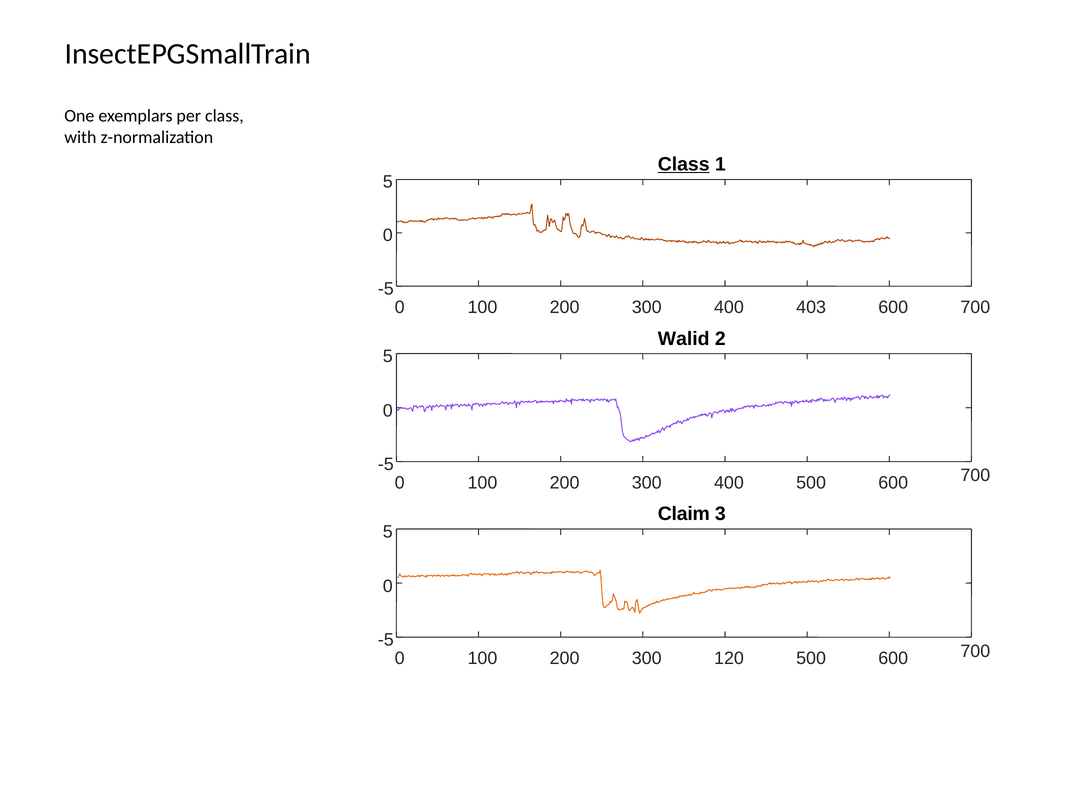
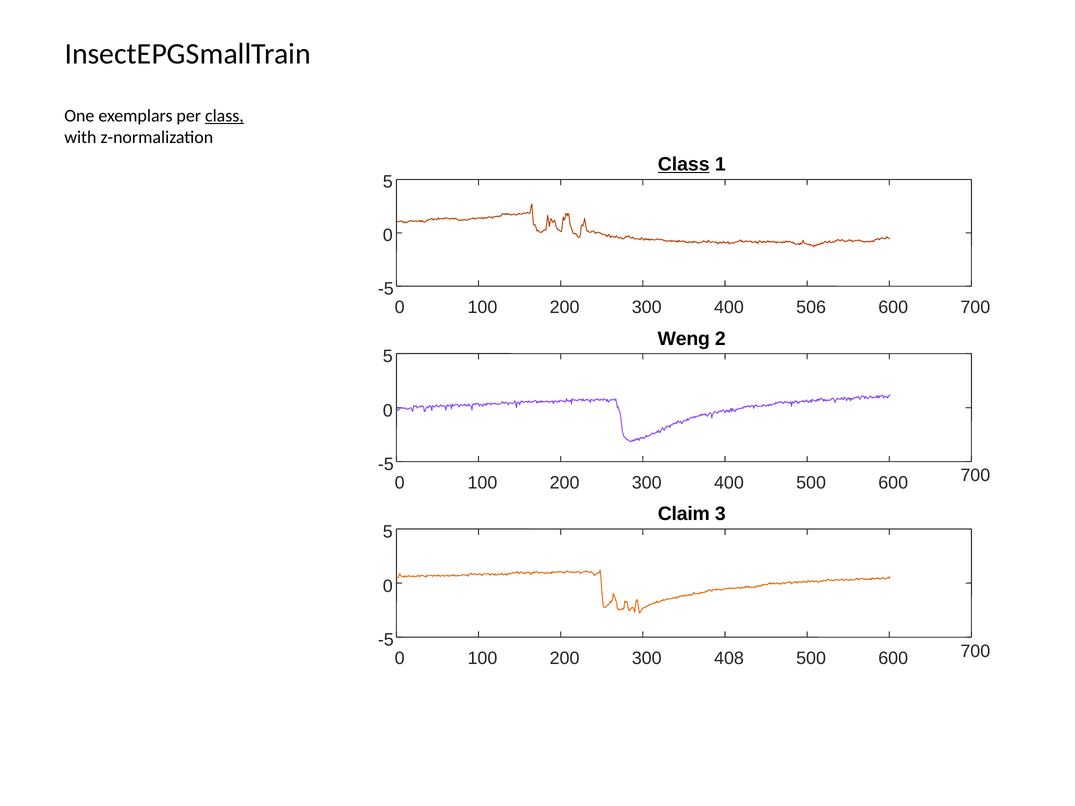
class at (224, 116) underline: none -> present
403: 403 -> 506
Walid: Walid -> Weng
120: 120 -> 408
